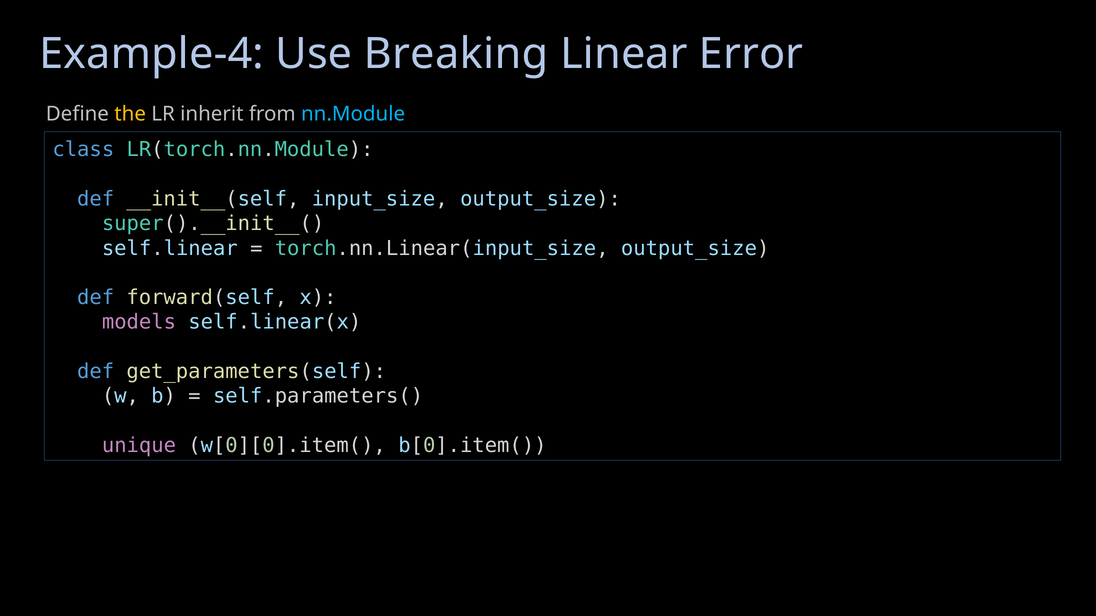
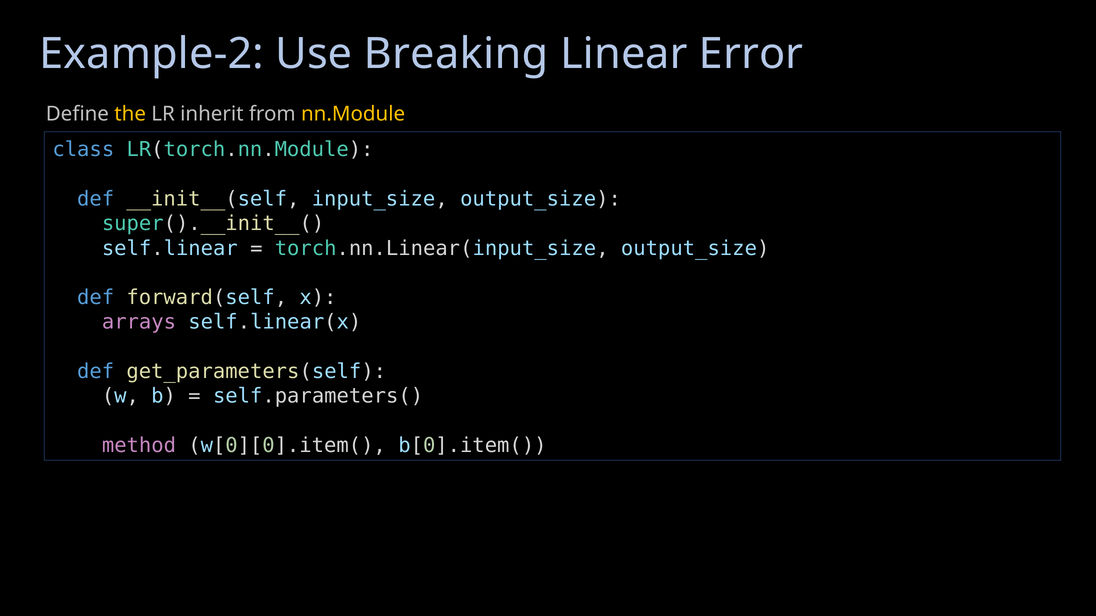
Example-4: Example-4 -> Example-2
nn.Module colour: light blue -> yellow
models: models -> arrays
unique: unique -> method
